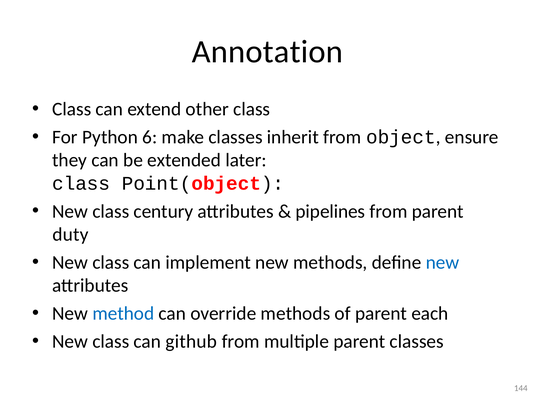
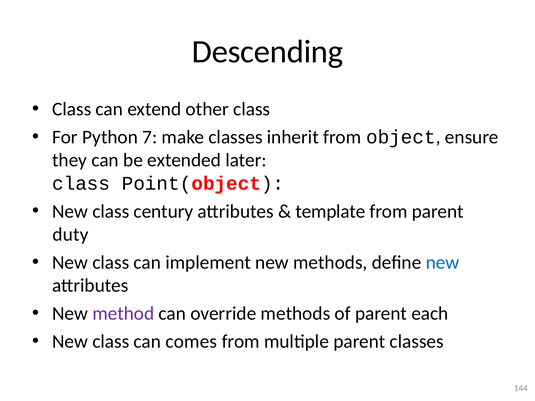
Annotation: Annotation -> Descending
6: 6 -> 7
pipelines: pipelines -> template
method colour: blue -> purple
github: github -> comes
